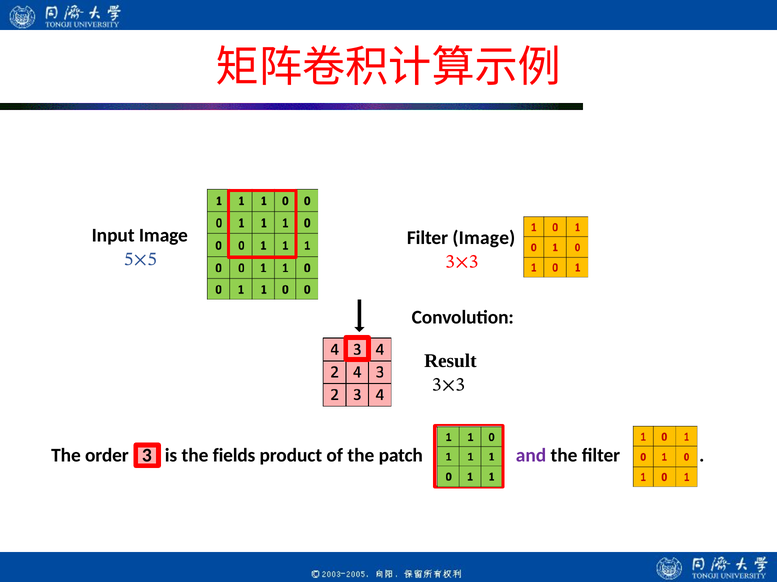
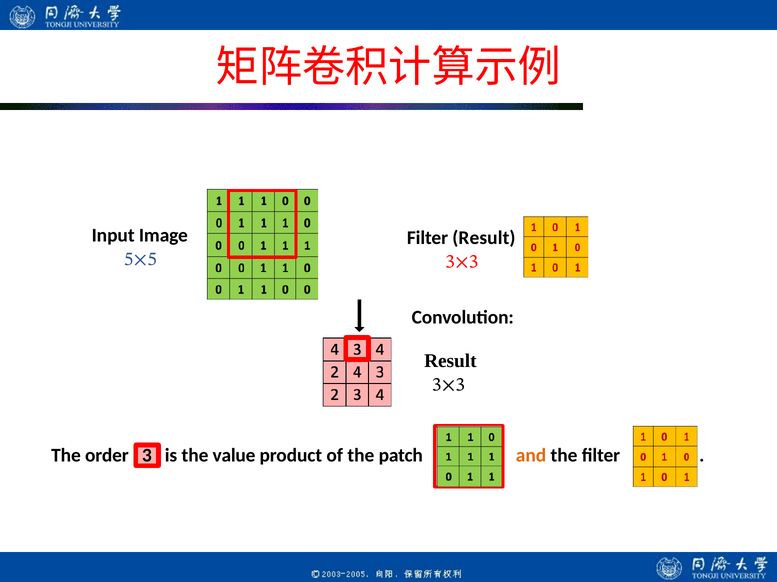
Filter Image: Image -> Result
fields: fields -> value
and colour: purple -> orange
